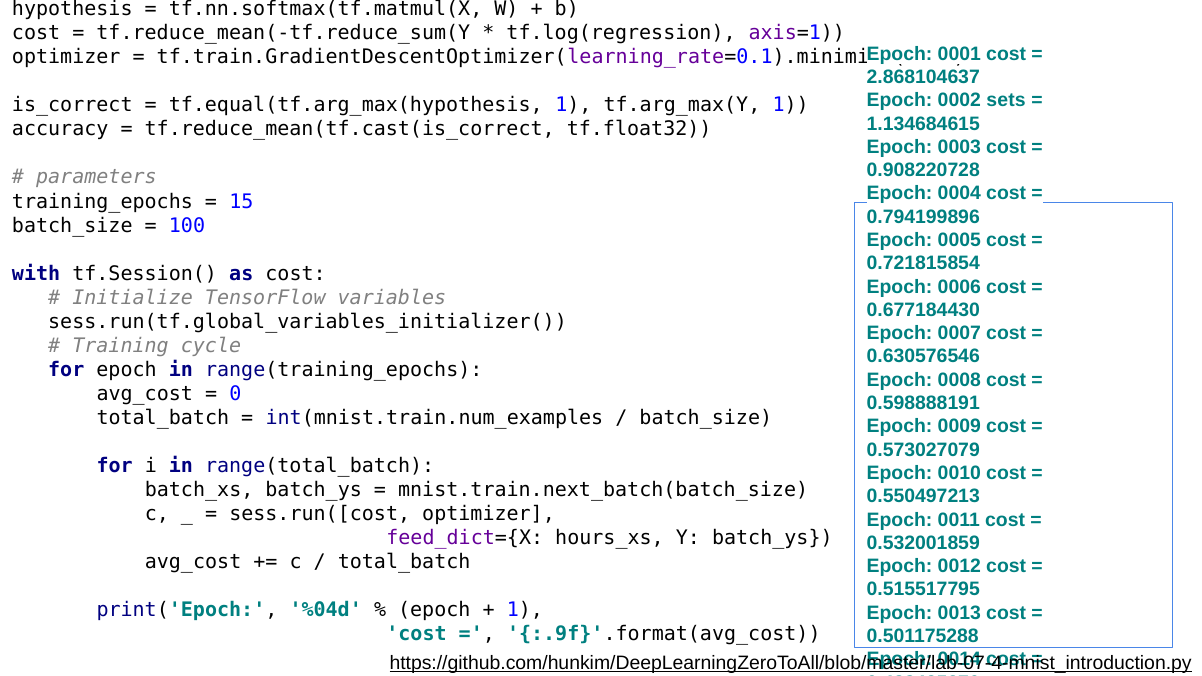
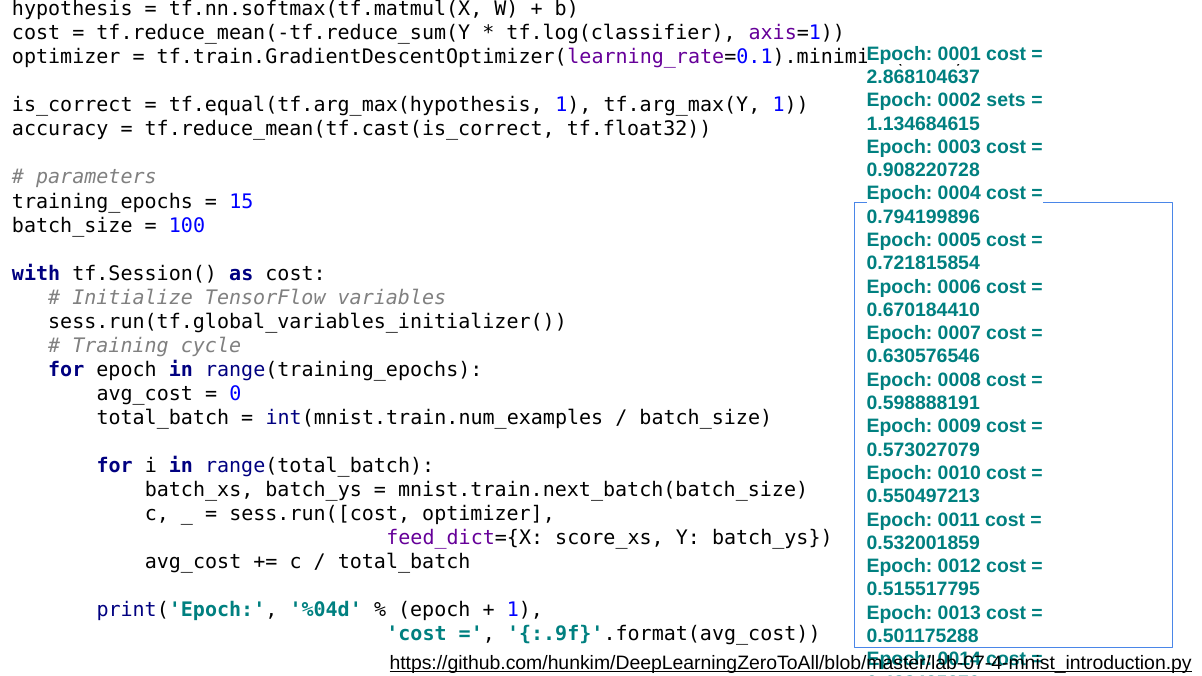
tf.log(regression: tf.log(regression -> tf.log(classifier
0.677184430: 0.677184430 -> 0.670184410
hours_xs: hours_xs -> score_xs
